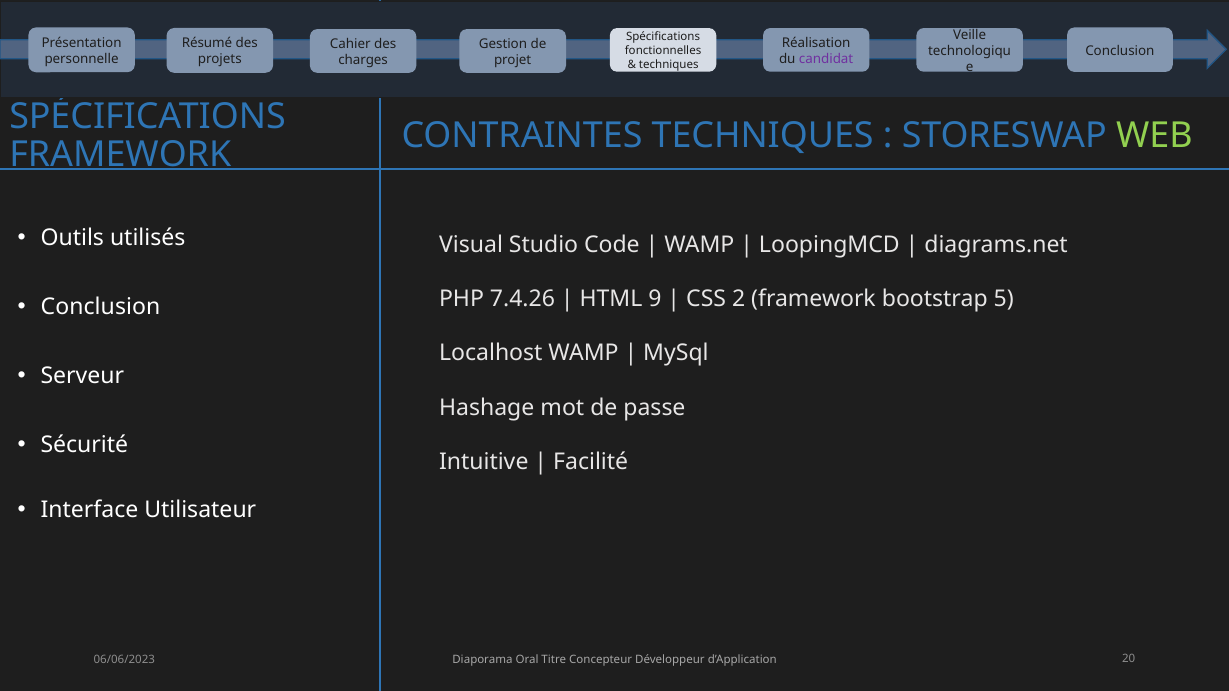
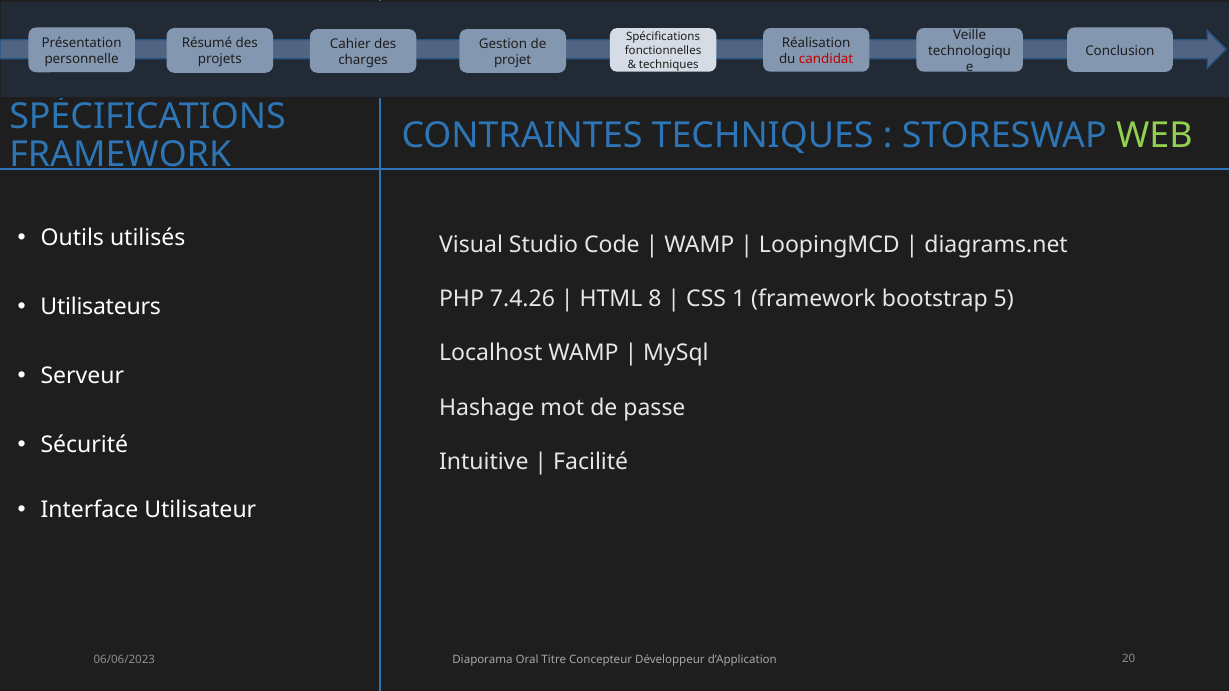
candidat colour: purple -> red
9: 9 -> 8
2: 2 -> 1
Conclusion at (101, 307): Conclusion -> Utilisateurs
